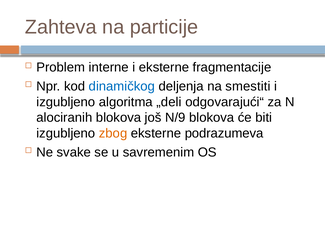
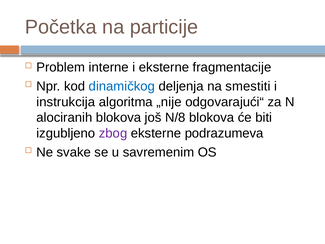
Zahteva: Zahteva -> Početka
izgubljeno at (66, 102): izgubljeno -> instrukcija
„deli: „deli -> „nije
N/9: N/9 -> N/8
zbog colour: orange -> purple
